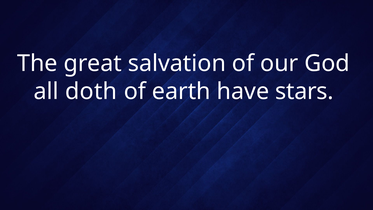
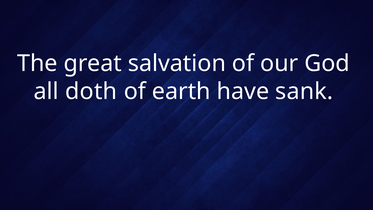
stars: stars -> sank
